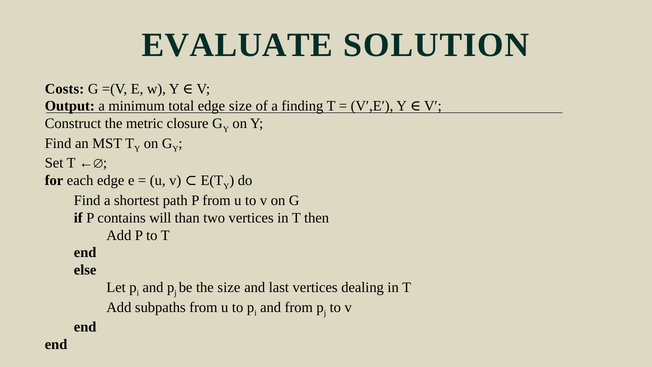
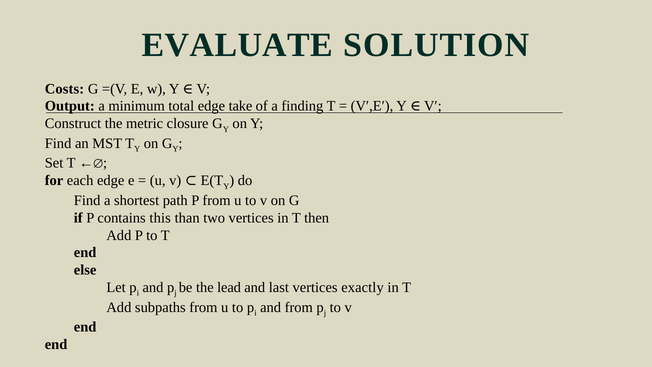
edge size: size -> take
will: will -> this
the size: size -> lead
dealing: dealing -> exactly
